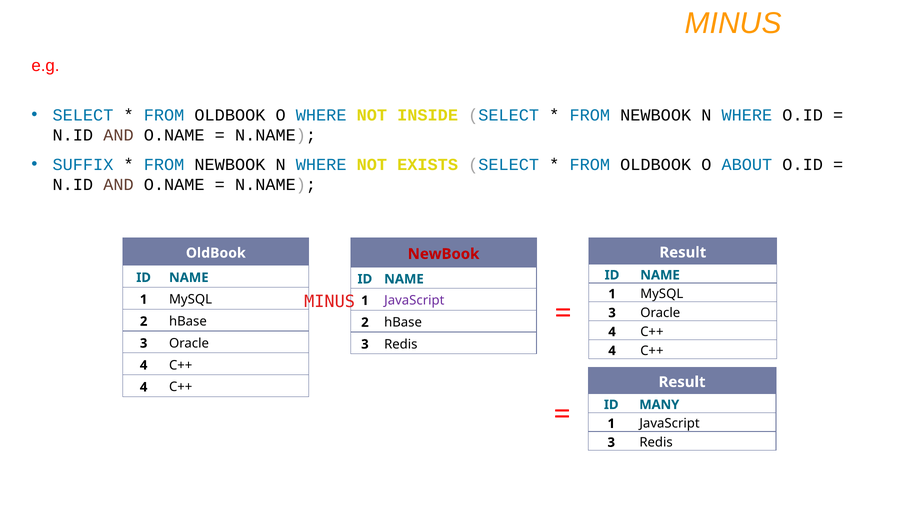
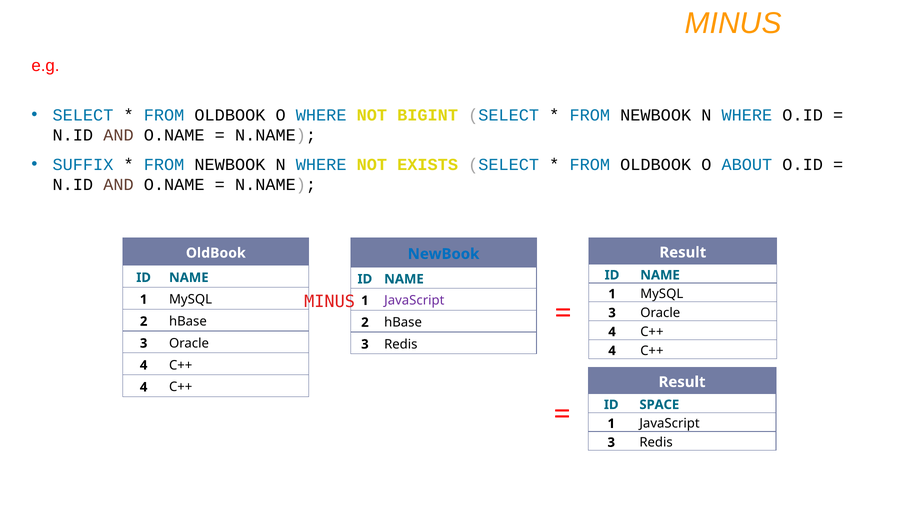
INSIDE: INSIDE -> BIGINT
NewBook at (444, 254) colour: red -> blue
MANY: MANY -> SPACE
